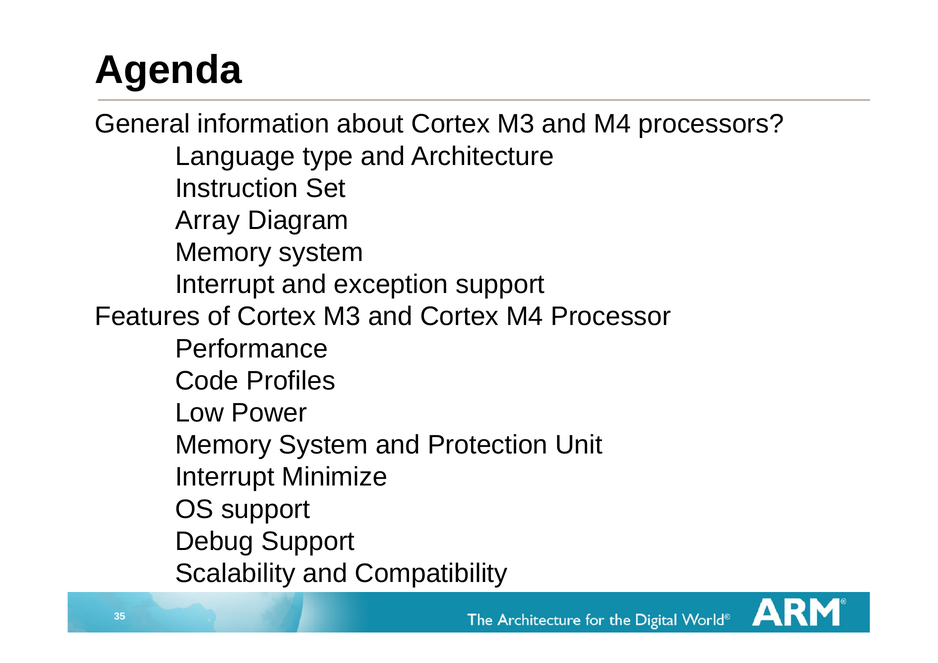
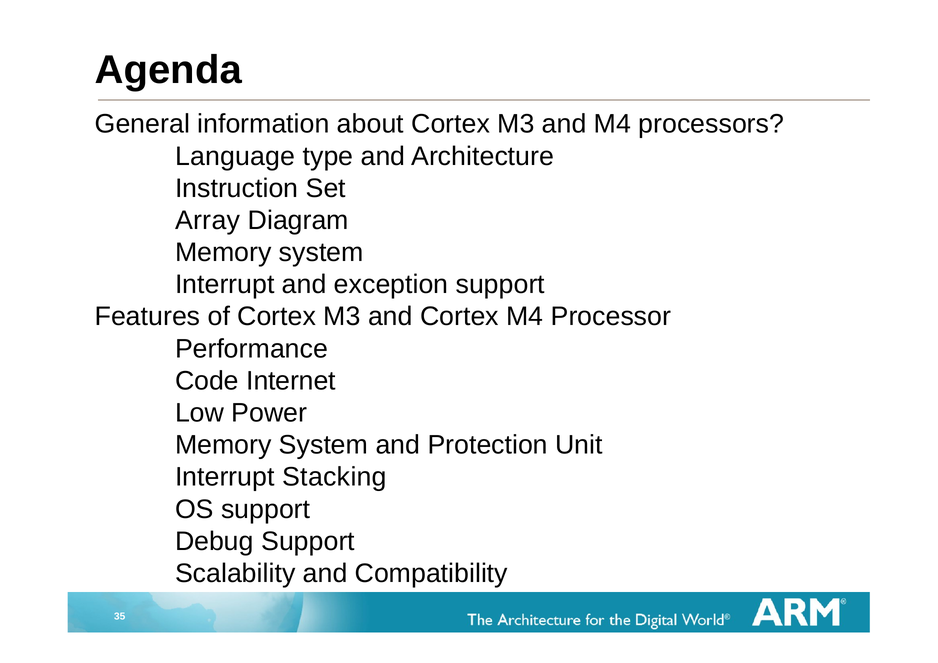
Profiles: Profiles -> Internet
Minimize: Minimize -> Stacking
